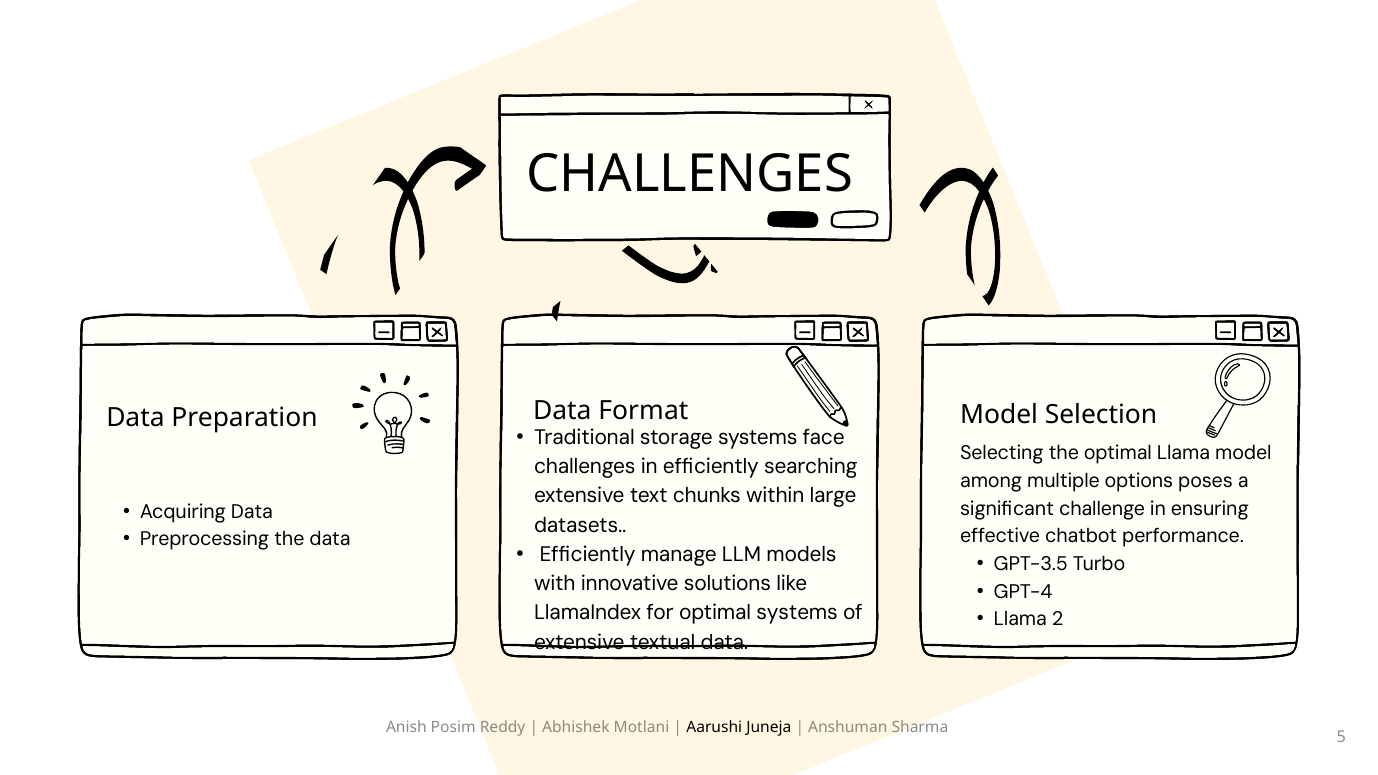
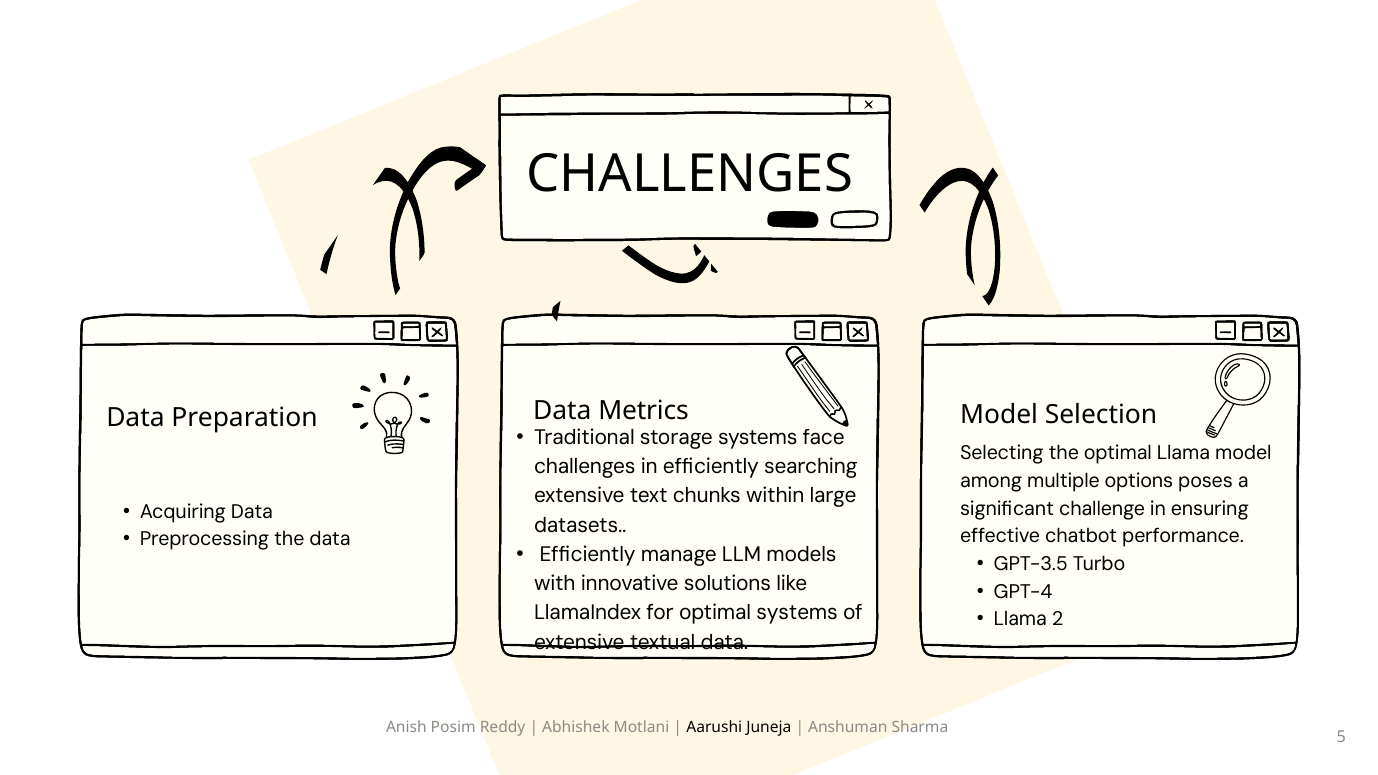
Format: Format -> Metrics
